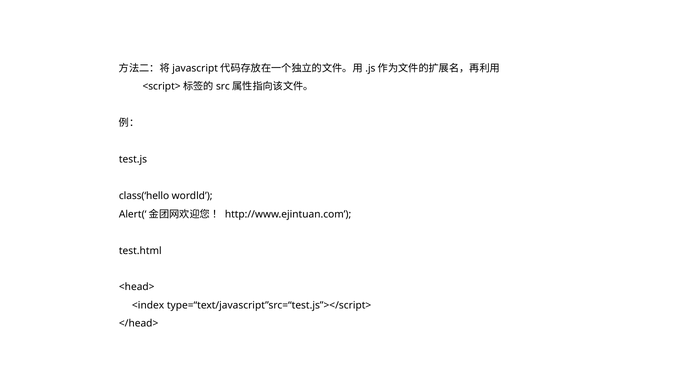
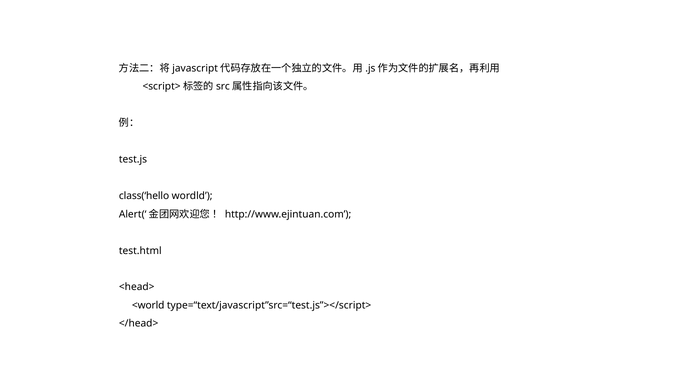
<index: <index -> <world
